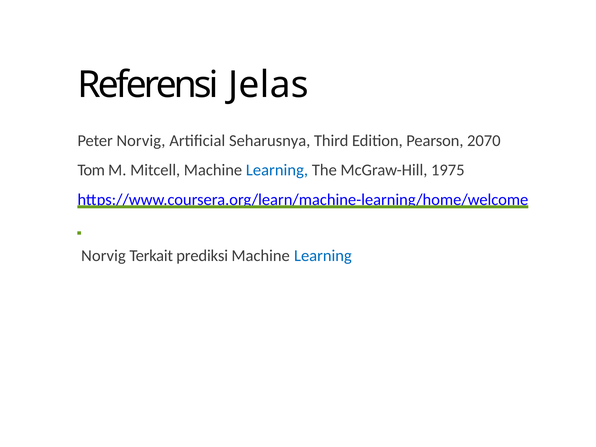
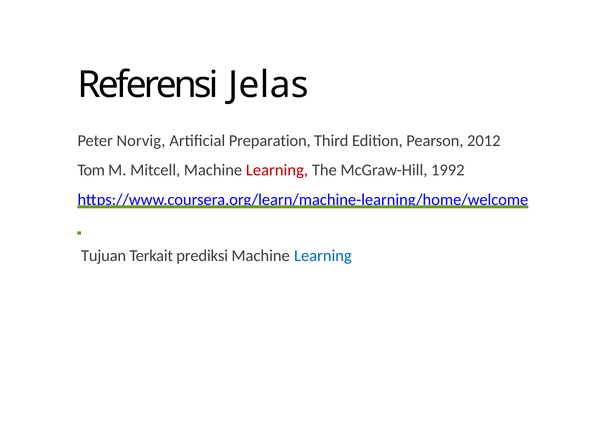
Seharusnya: Seharusnya -> Preparation
2070: 2070 -> 2012
Learning at (277, 170) colour: blue -> red
1975: 1975 -> 1992
Norvig at (103, 256): Norvig -> Tujuan
